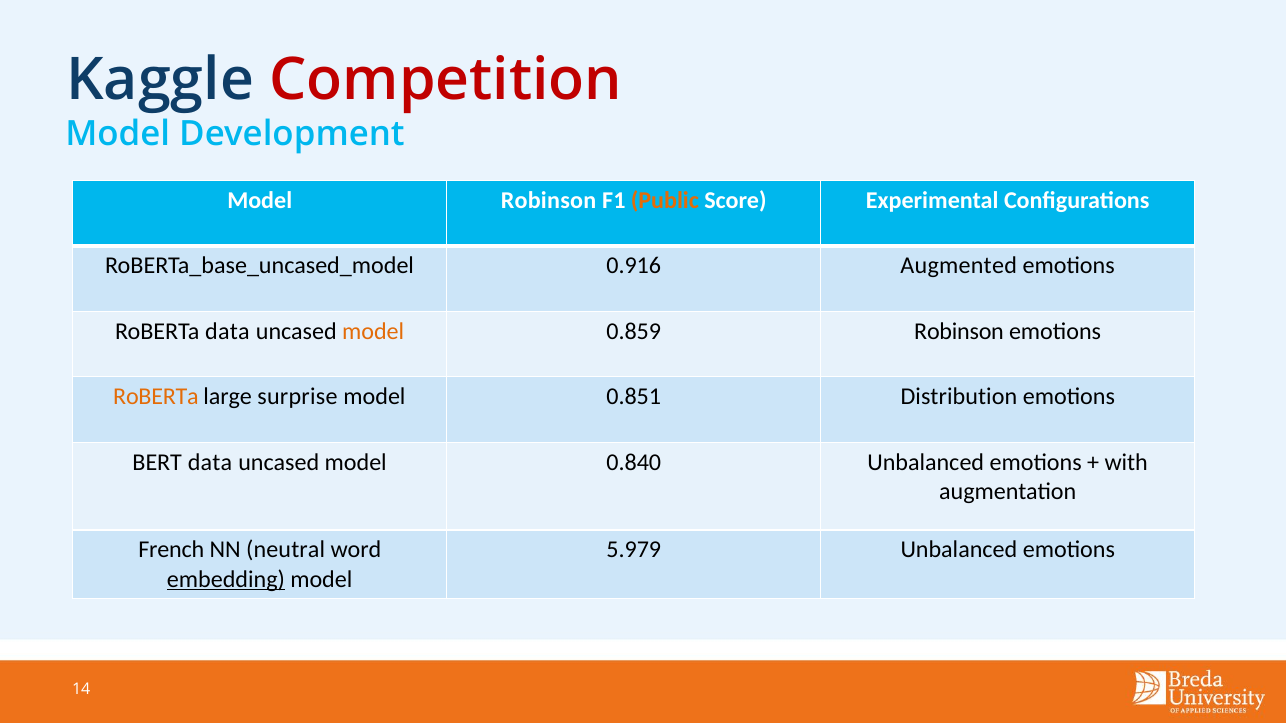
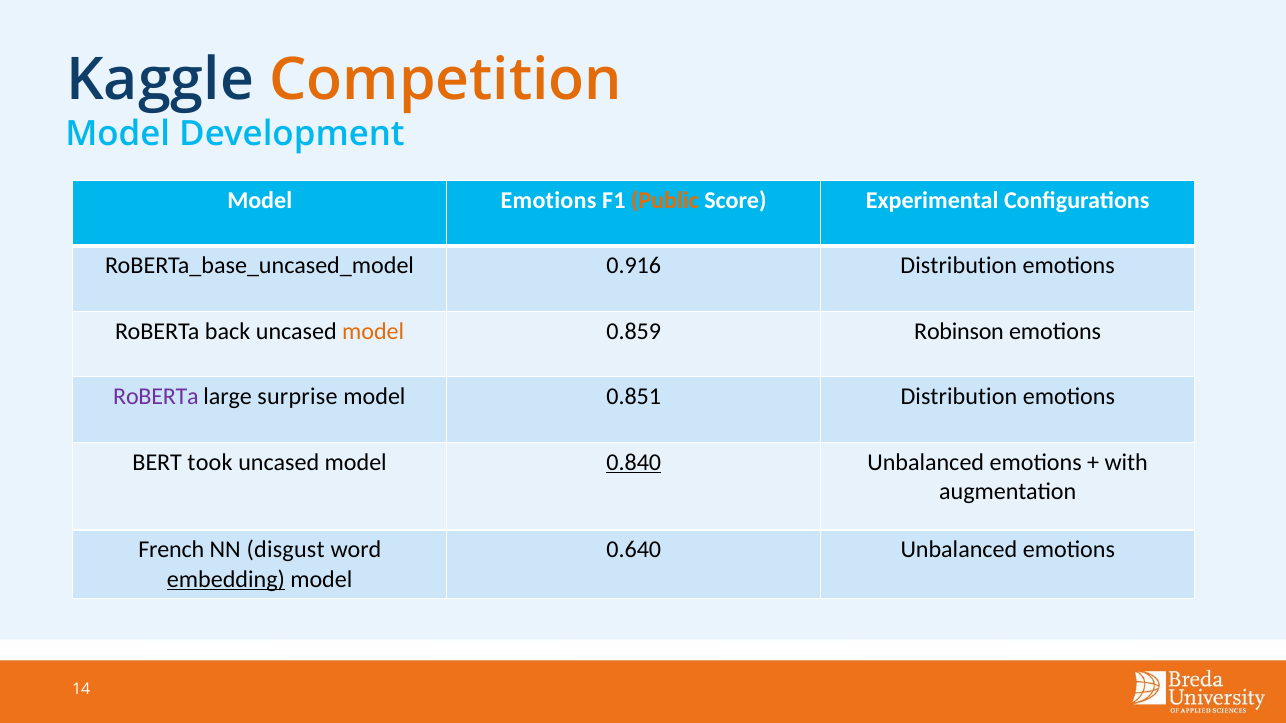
Competition colour: red -> orange
Model Robinson: Robinson -> Emotions
0.916 Augmented: Augmented -> Distribution
RoBERTa data: data -> back
RoBERTa at (156, 397) colour: orange -> purple
BERT data: data -> took
0.840 underline: none -> present
neutral: neutral -> disgust
5.979: 5.979 -> 0.640
